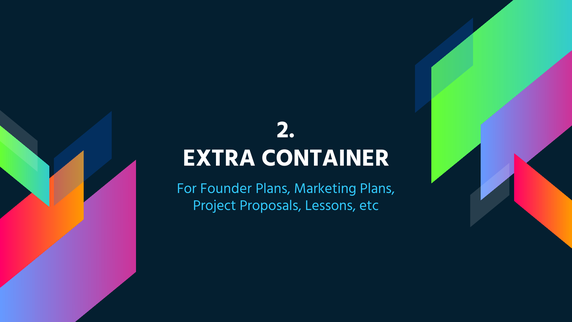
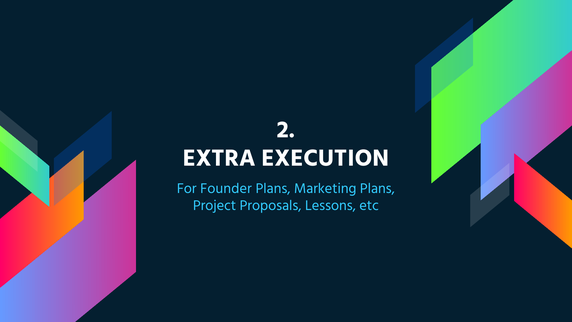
CONTAINER: CONTAINER -> EXECUTION
